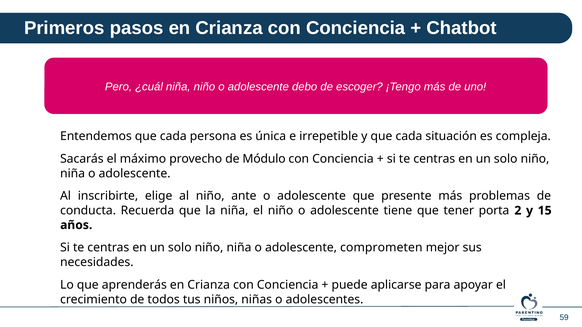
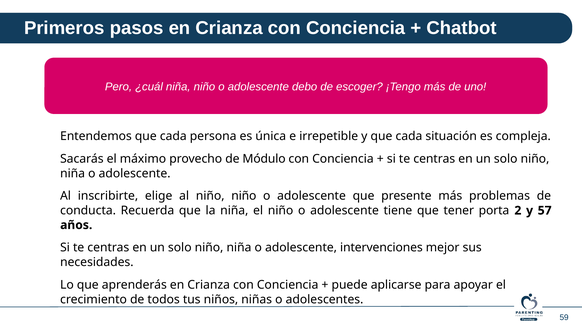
niño ante: ante -> niño
15: 15 -> 57
comprometen: comprometen -> intervenciones
